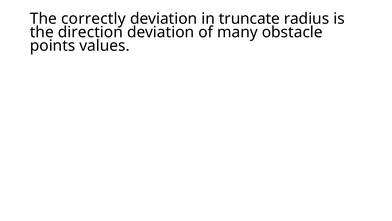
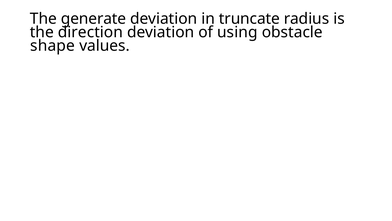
correctly: correctly -> generate
many: many -> using
points: points -> shape
